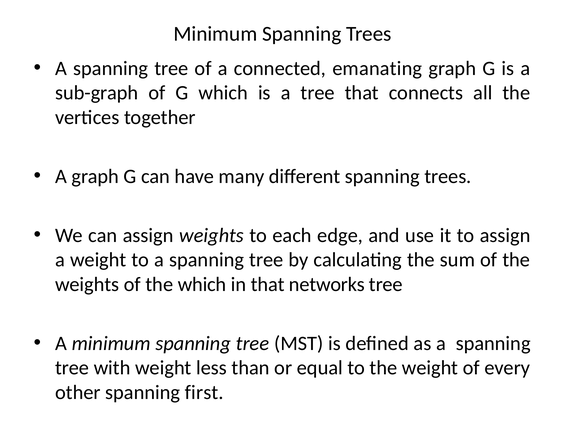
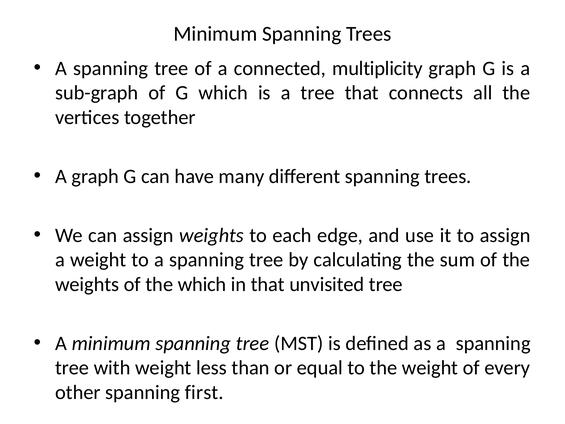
emanating: emanating -> multiplicity
networks: networks -> unvisited
